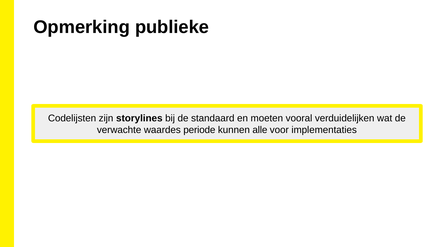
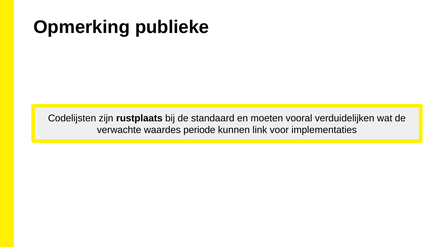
storylines: storylines -> rustplaats
alle: alle -> link
